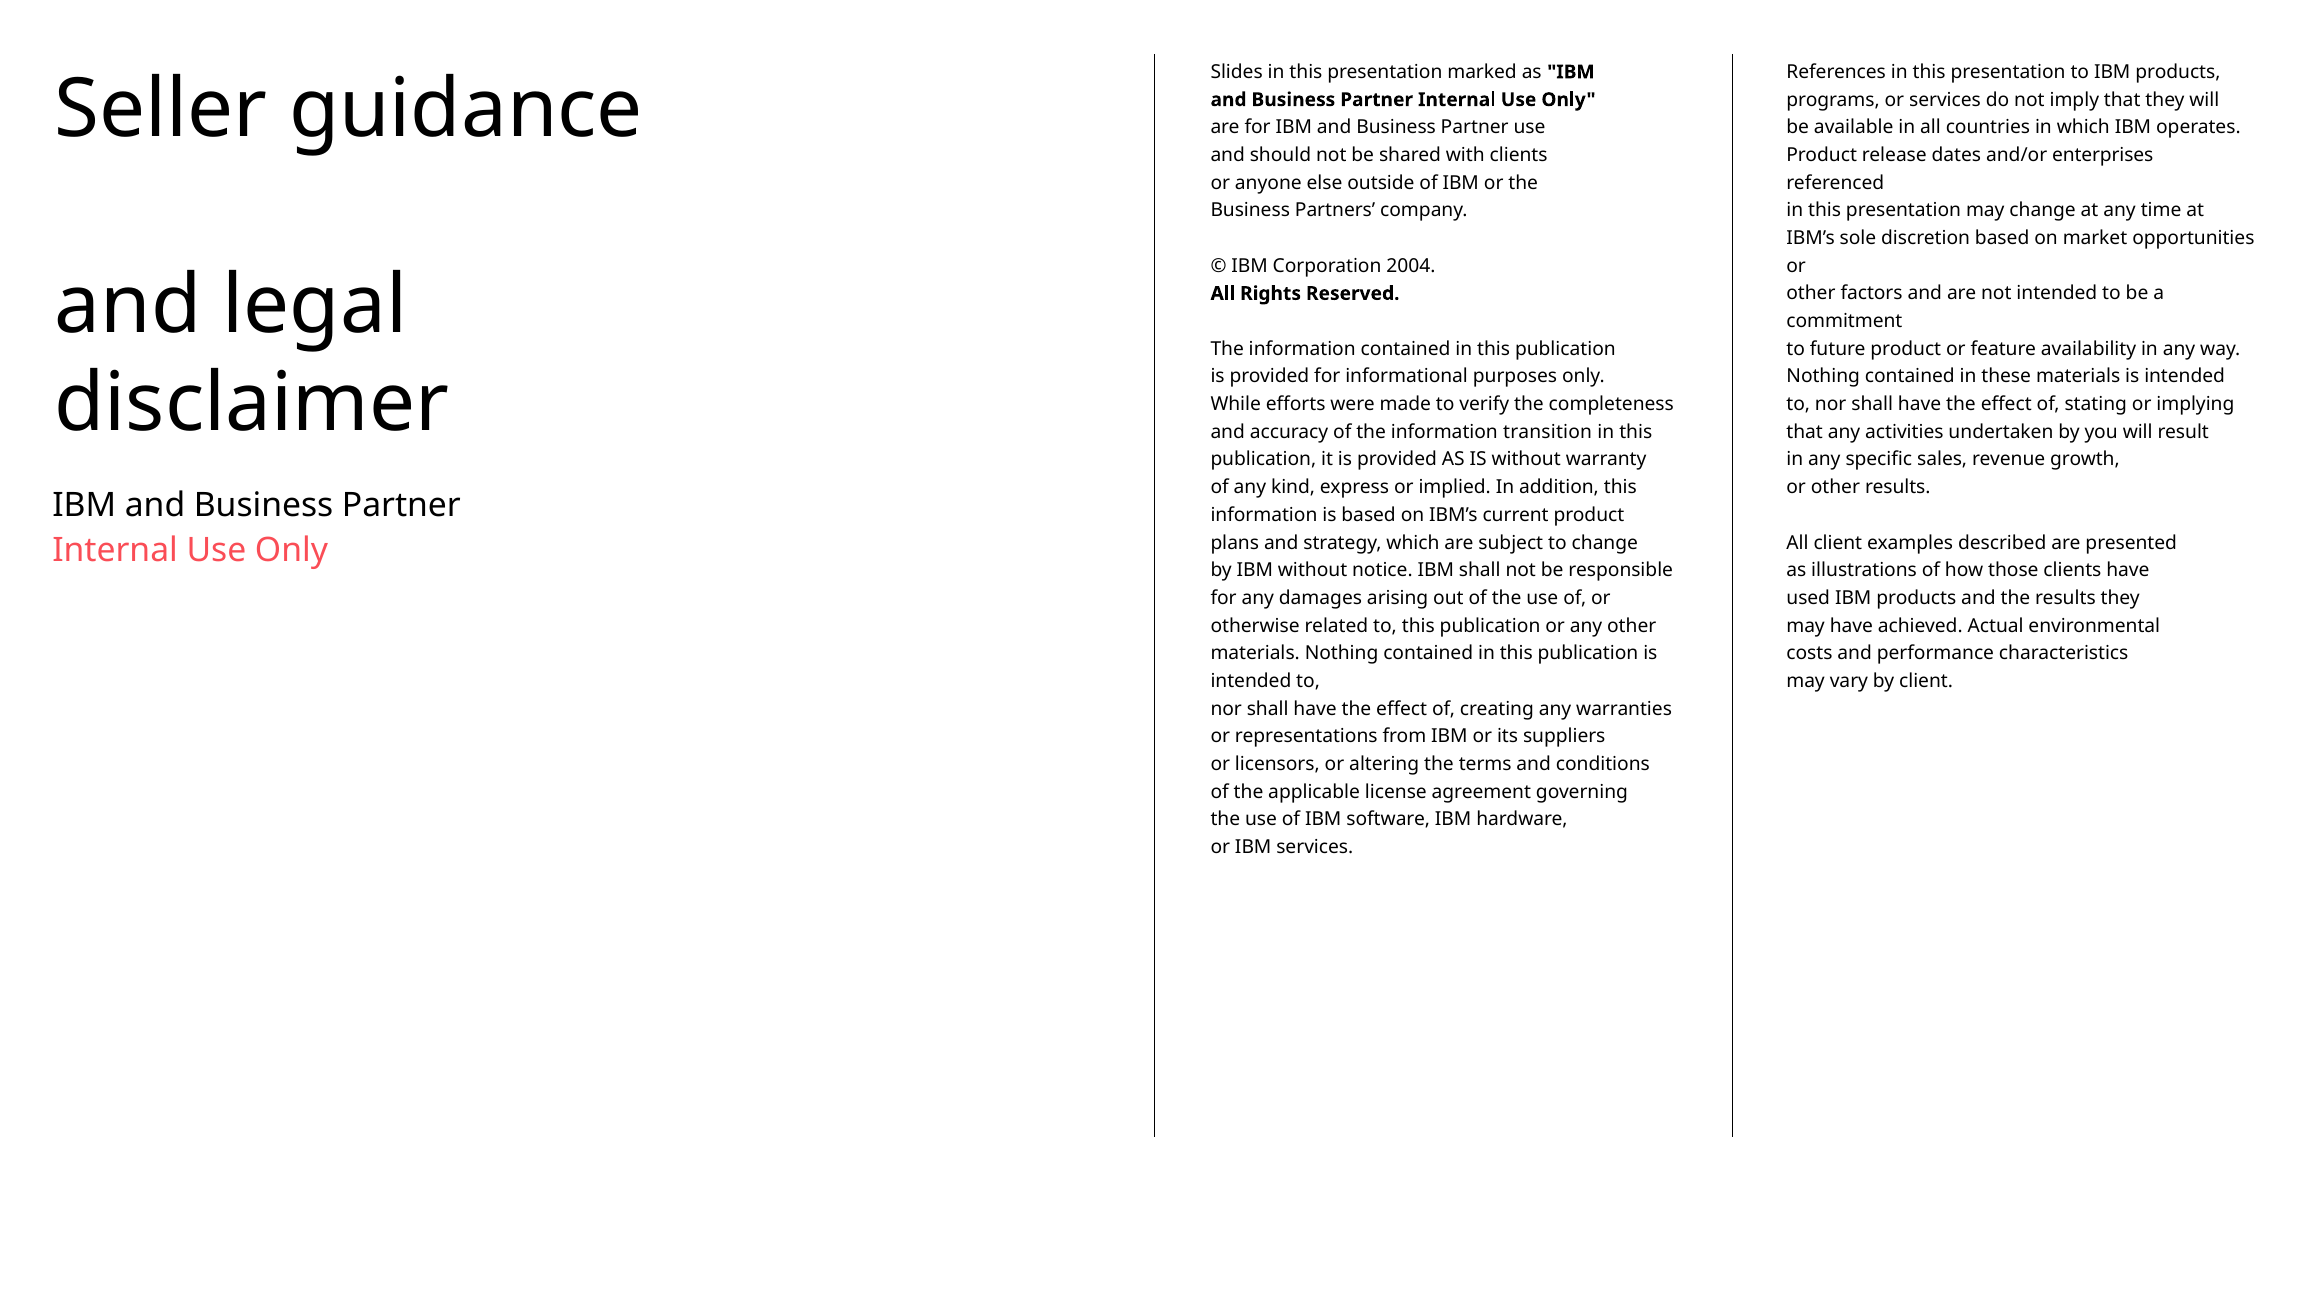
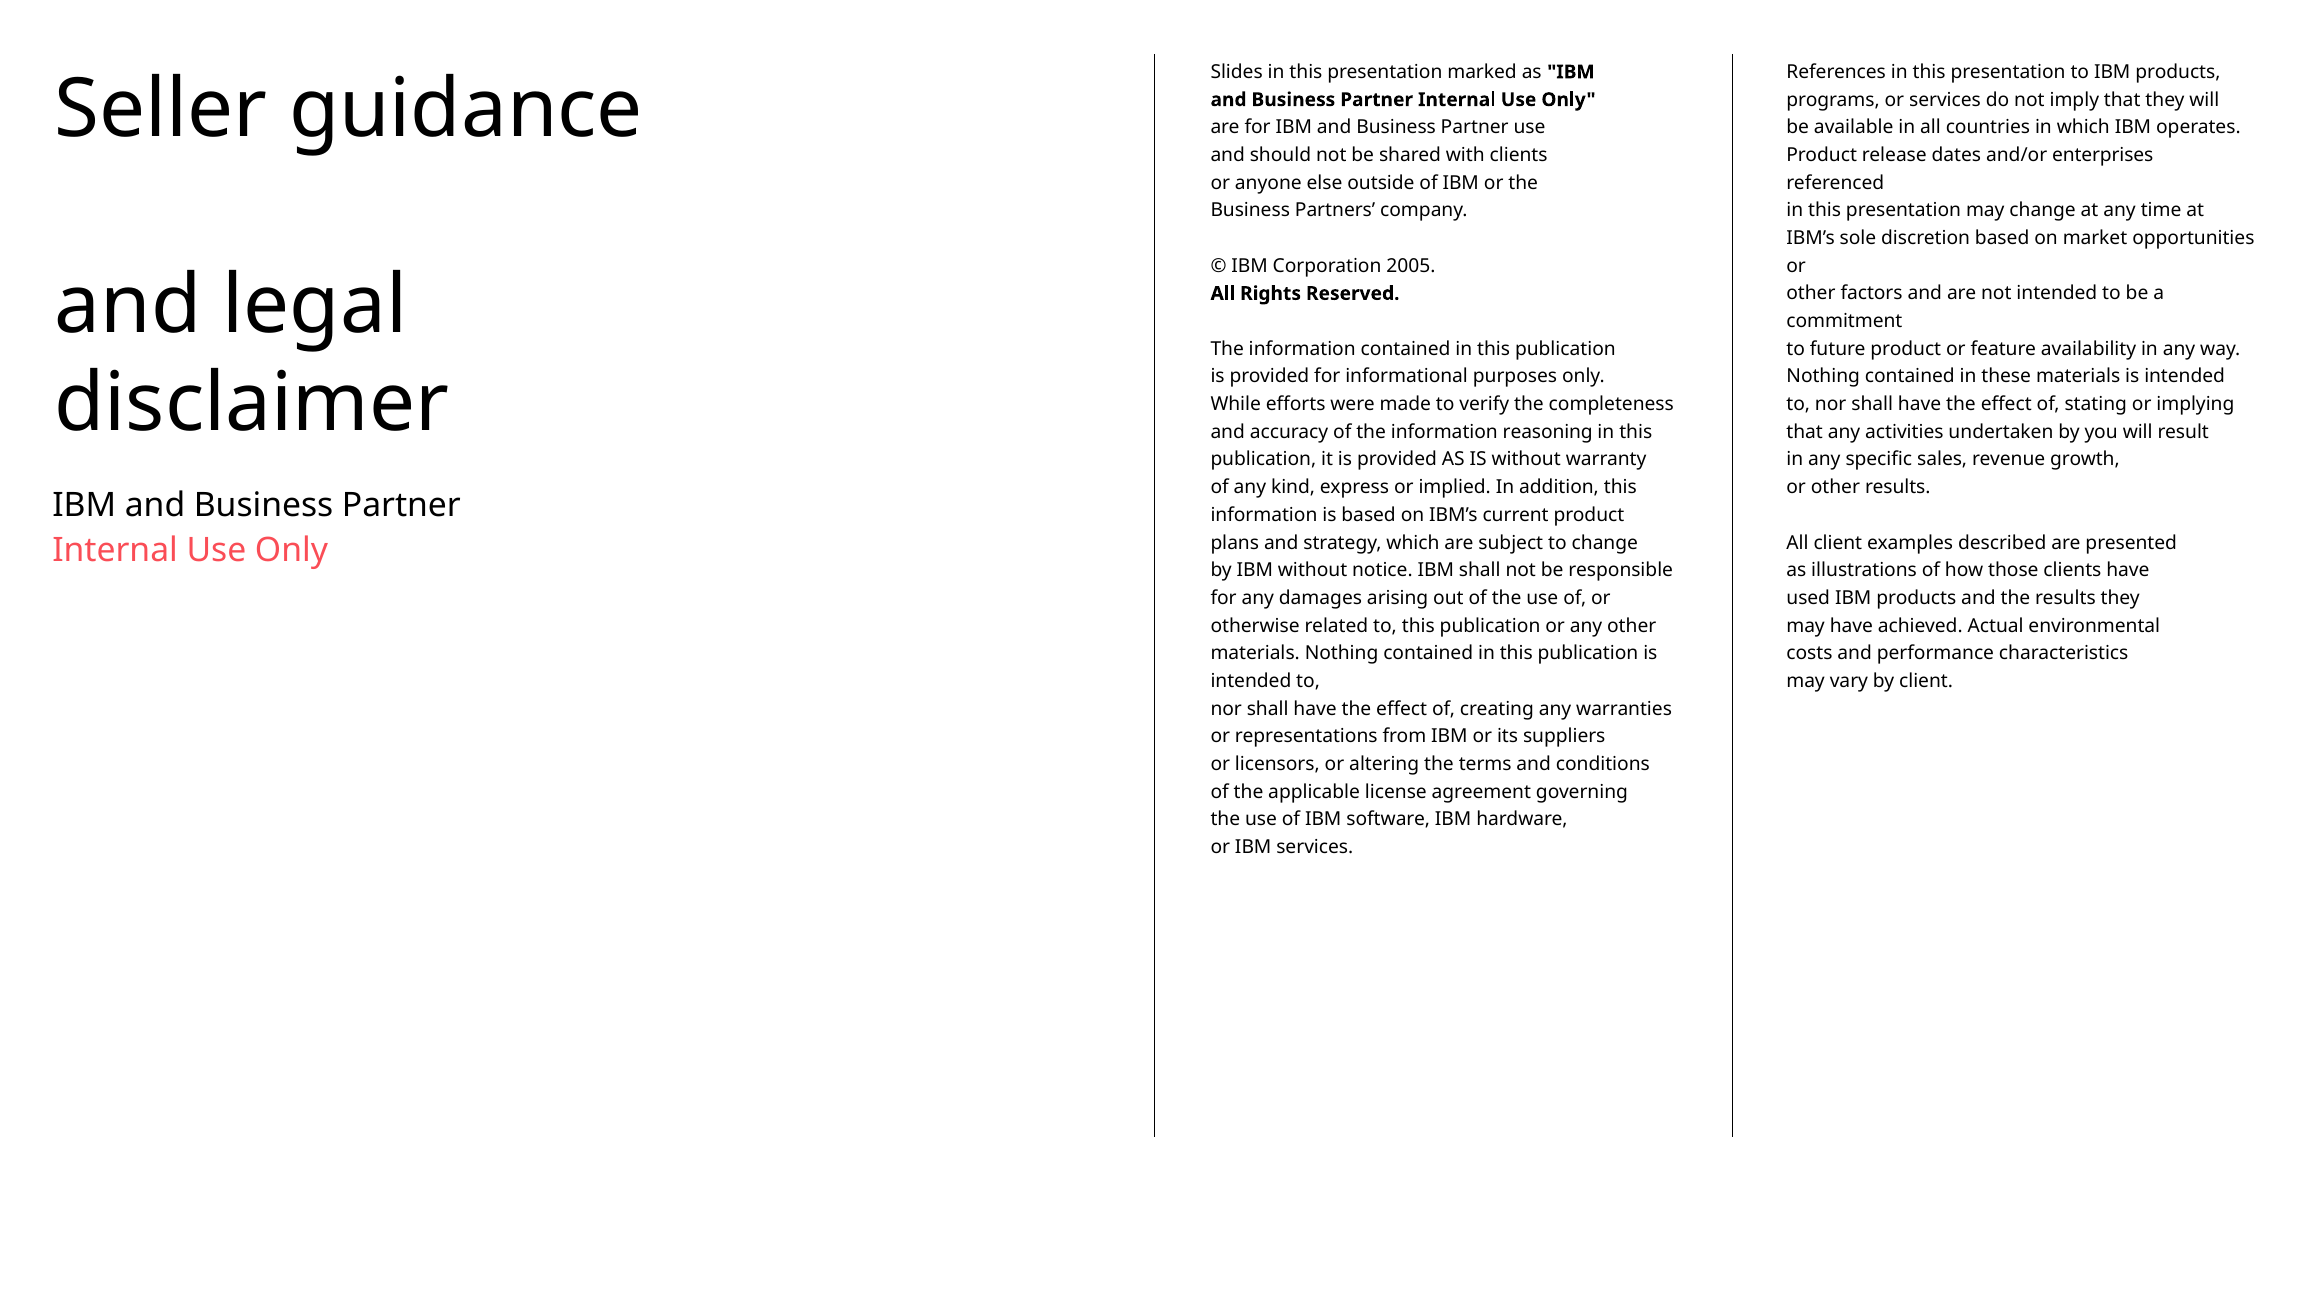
2004: 2004 -> 2005
transition: transition -> reasoning
